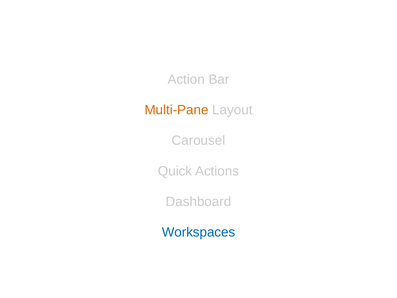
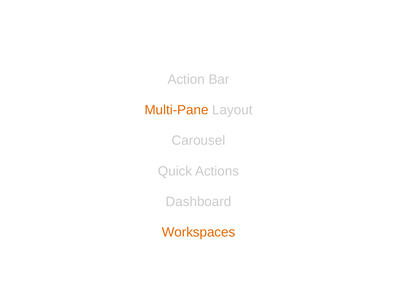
Workspaces colour: blue -> orange
